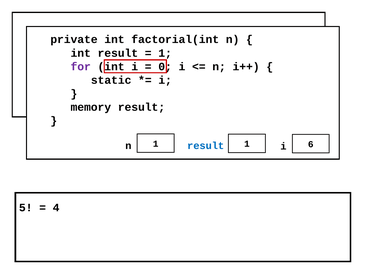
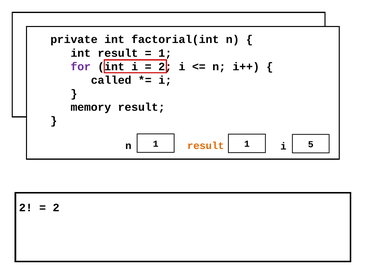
0 at (165, 67): 0 -> 2
static: static -> called
6: 6 -> 5
result at (206, 146) colour: blue -> orange
5 at (26, 207): 5 -> 2
4 at (56, 207): 4 -> 2
